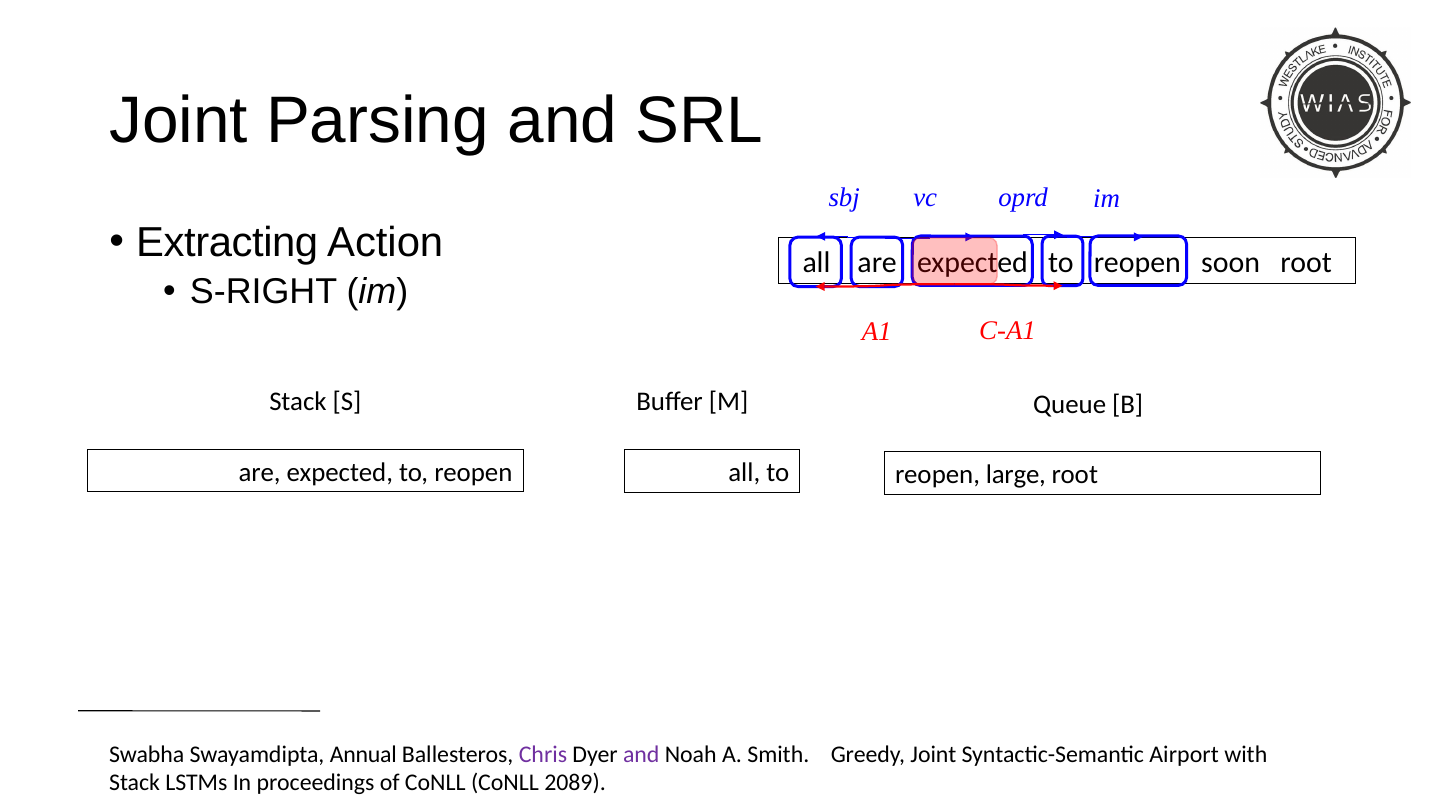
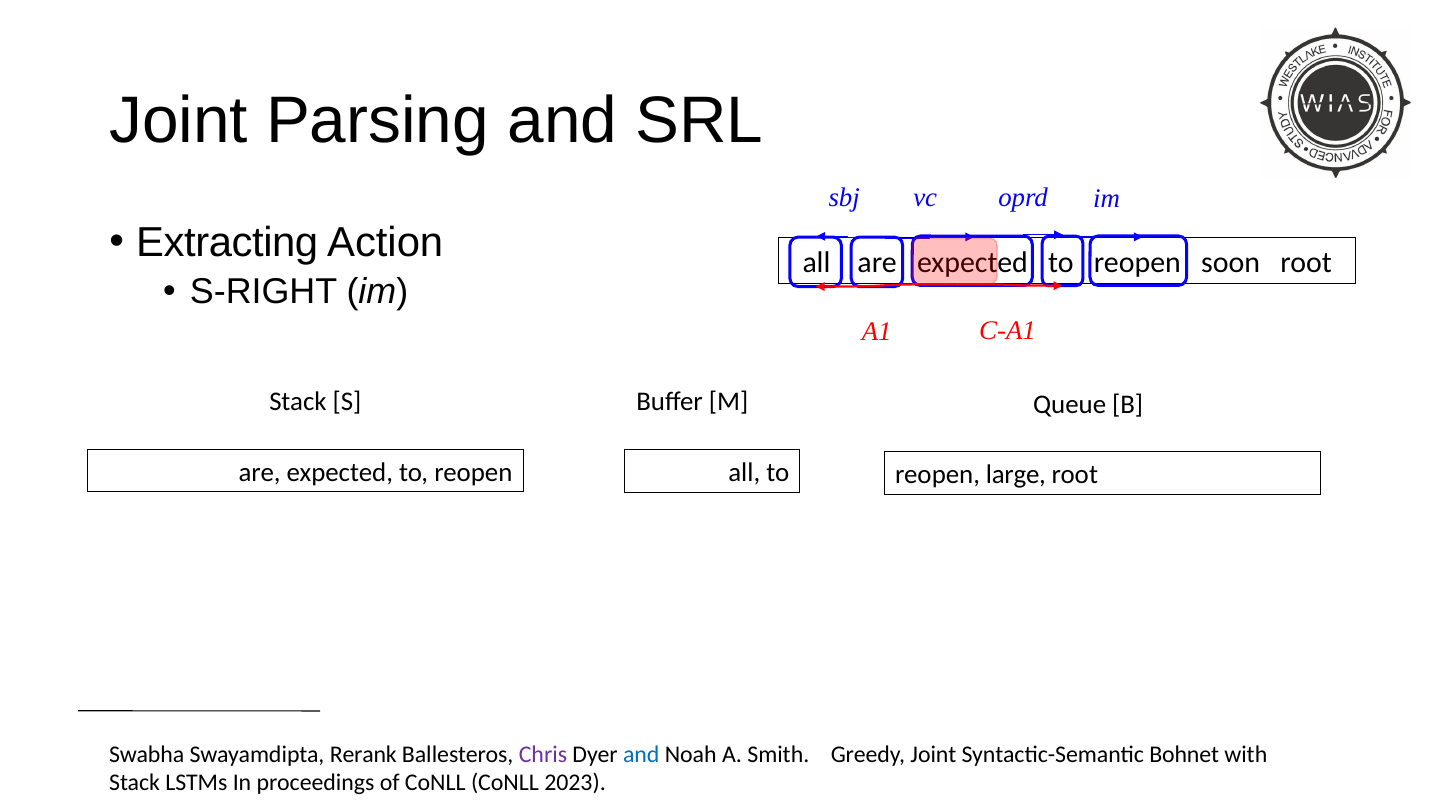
Annual: Annual -> Rerank
and at (641, 754) colour: purple -> blue
Airport: Airport -> Bohnet
2089: 2089 -> 2023
